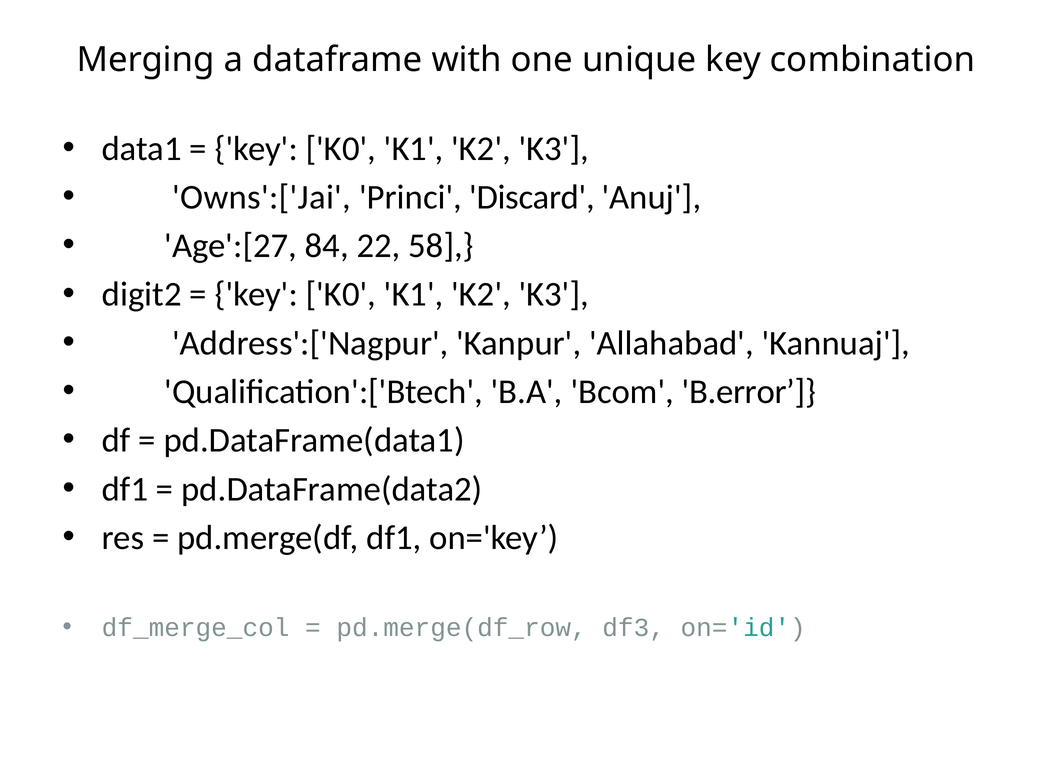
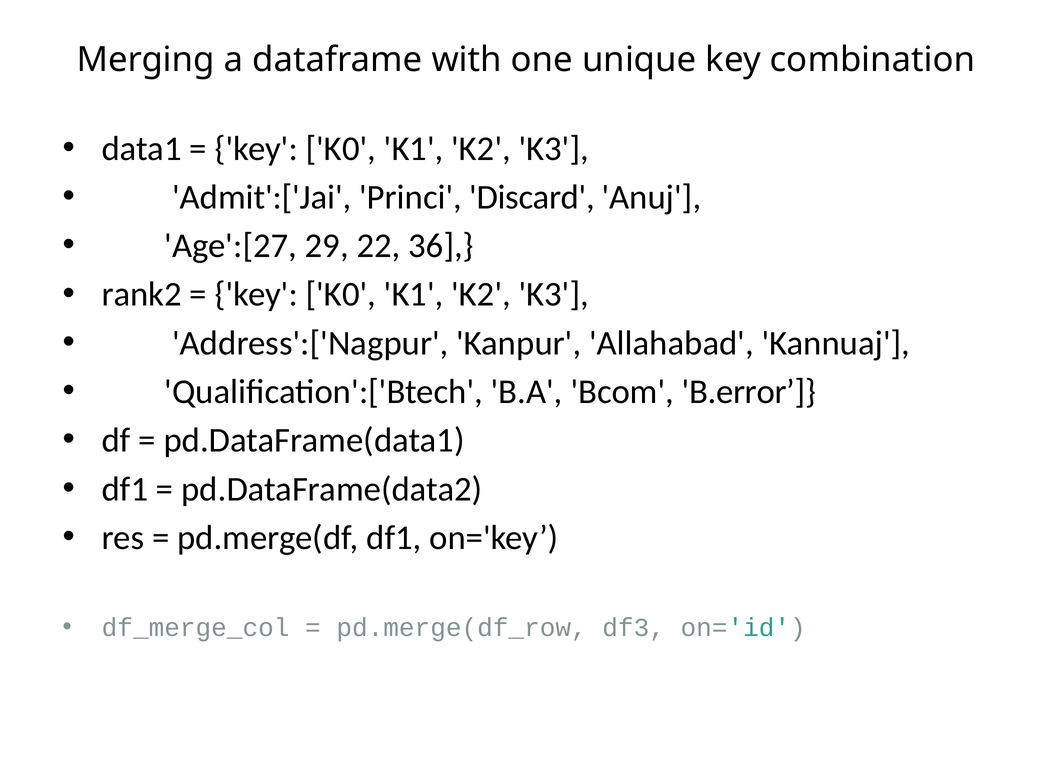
Owns':['Jai: Owns':['Jai -> Admit':['Jai
84: 84 -> 29
58: 58 -> 36
digit2: digit2 -> rank2
